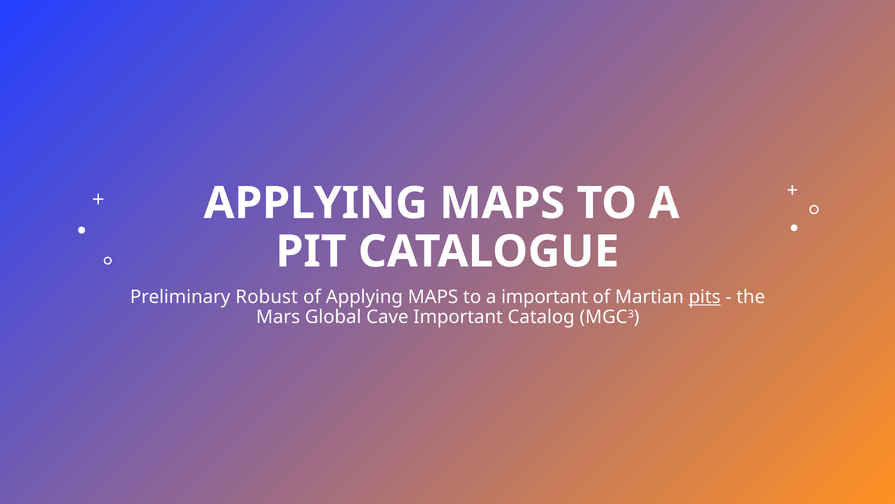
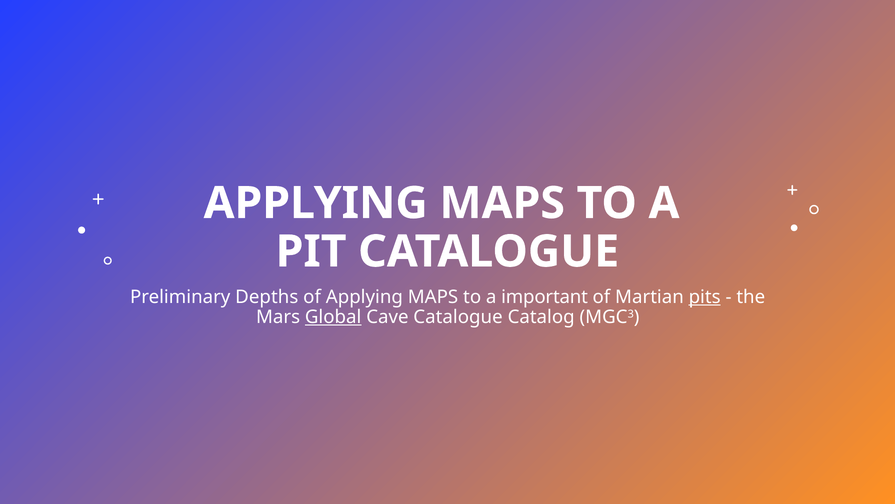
Robust: Robust -> Depths
Global underline: none -> present
Cave Important: Important -> Catalogue
